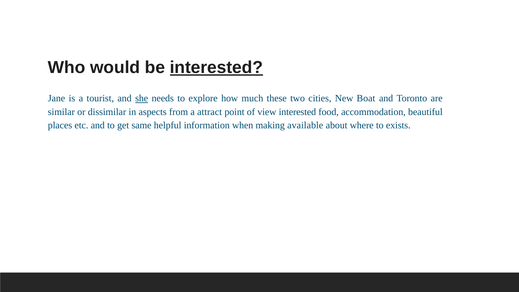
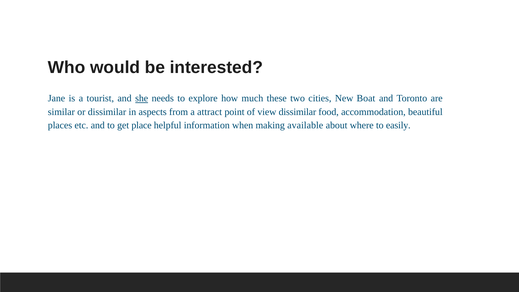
interested at (216, 68) underline: present -> none
view interested: interested -> dissimilar
same: same -> place
exists: exists -> easily
